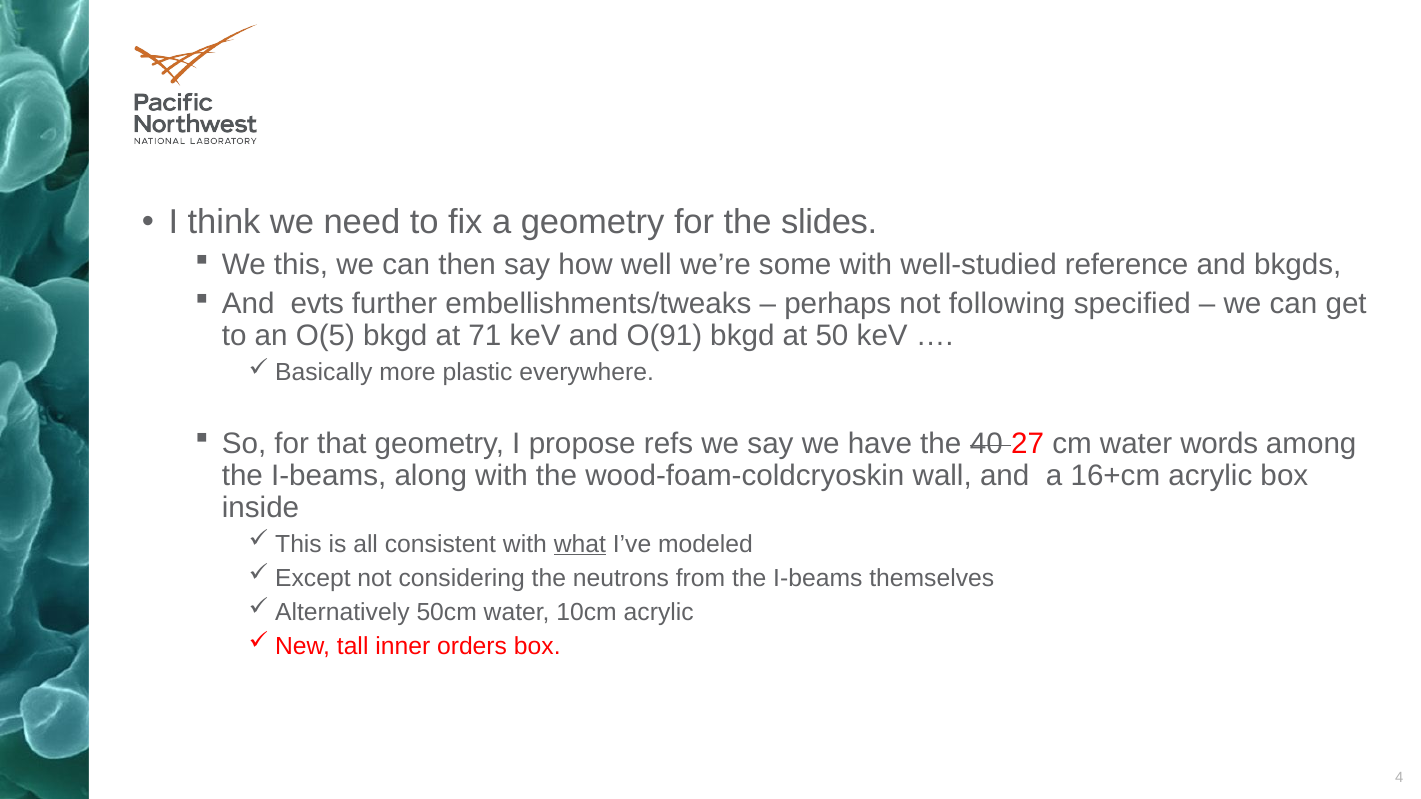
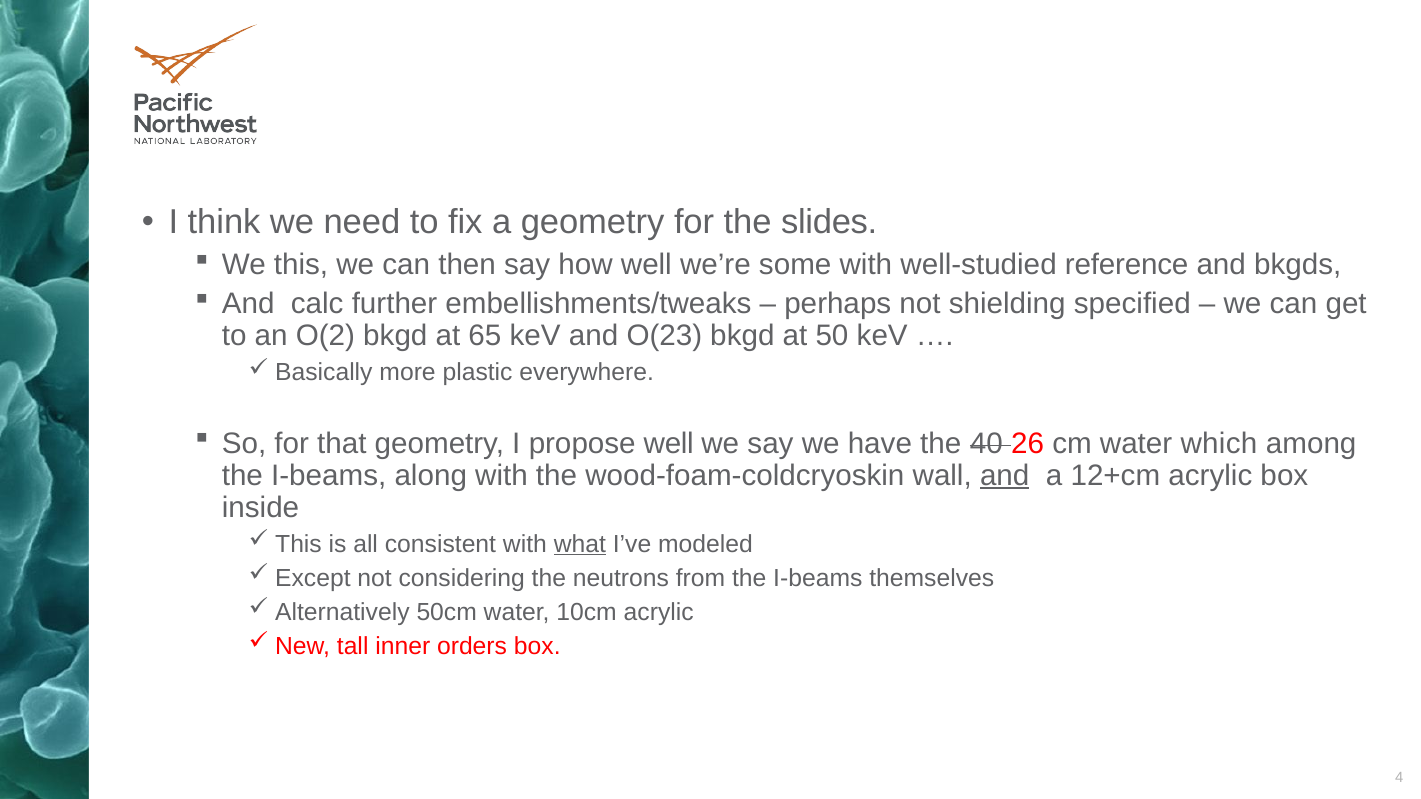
evts: evts -> calc
following: following -> shielding
O(5: O(5 -> O(2
71: 71 -> 65
O(91: O(91 -> O(23
propose refs: refs -> well
27: 27 -> 26
words: words -> which
and at (1005, 476) underline: none -> present
16+cm: 16+cm -> 12+cm
